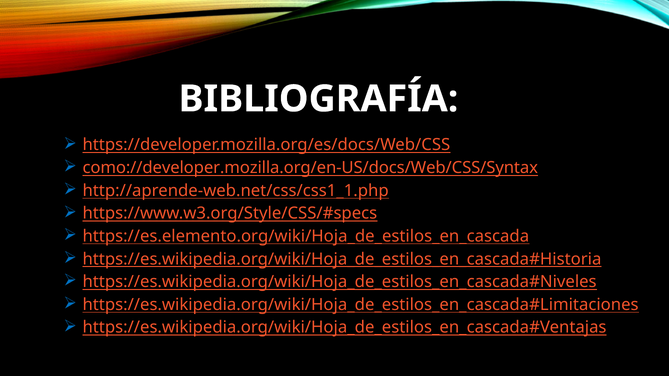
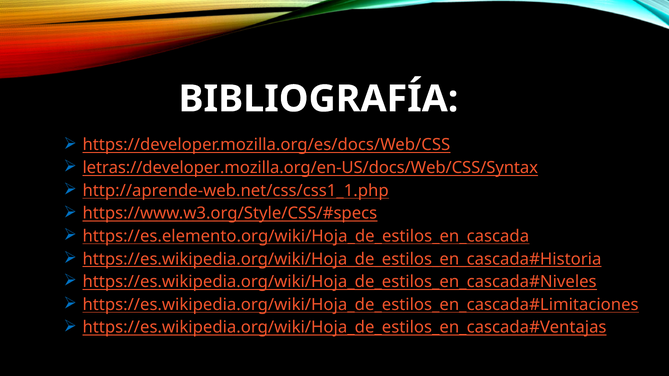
como://developer.mozilla.org/en-US/docs/Web/CSS/Syntax: como://developer.mozilla.org/en-US/docs/Web/CSS/Syntax -> letras://developer.mozilla.org/en-US/docs/Web/CSS/Syntax
